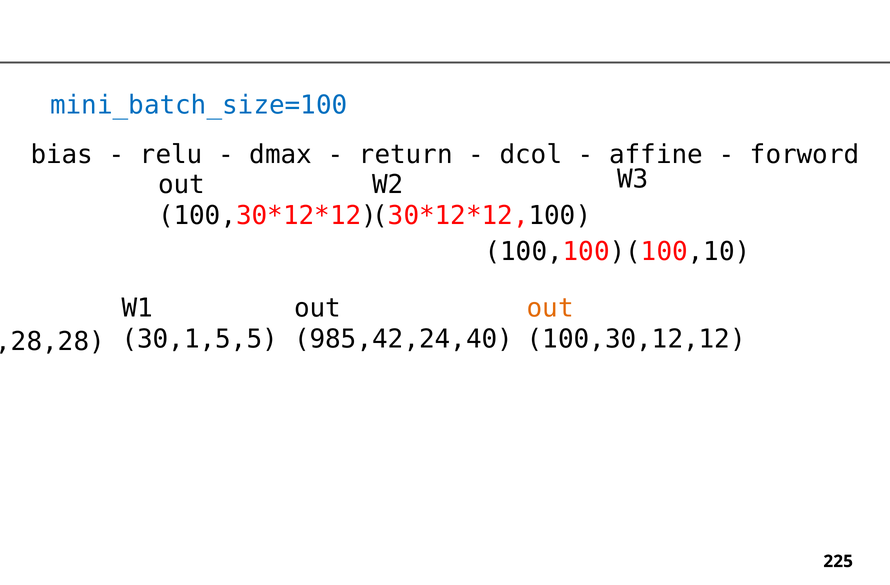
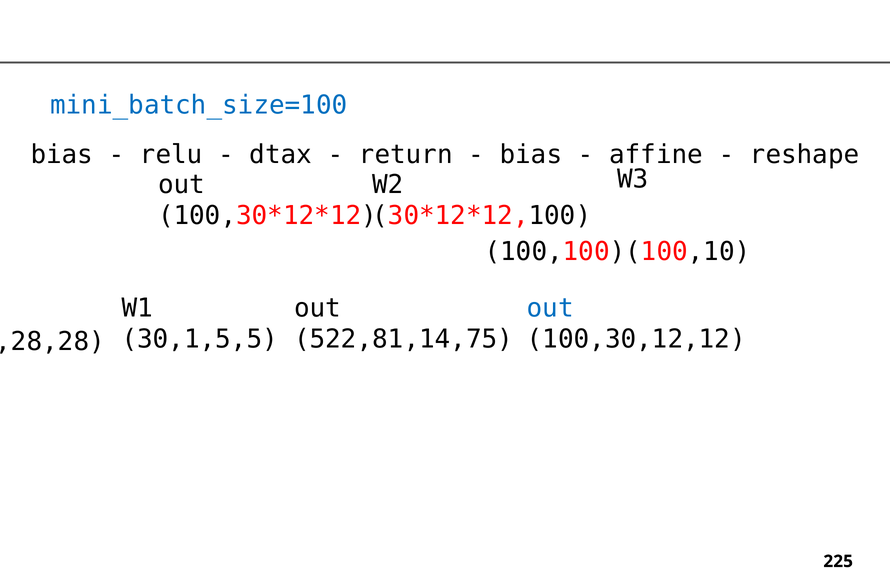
dmax: dmax -> dtax
dcol at (531, 155): dcol -> bias
forword: forword -> reshape
out at (550, 308) colour: orange -> blue
985,42,24,40: 985,42,24,40 -> 522,81,14,75
